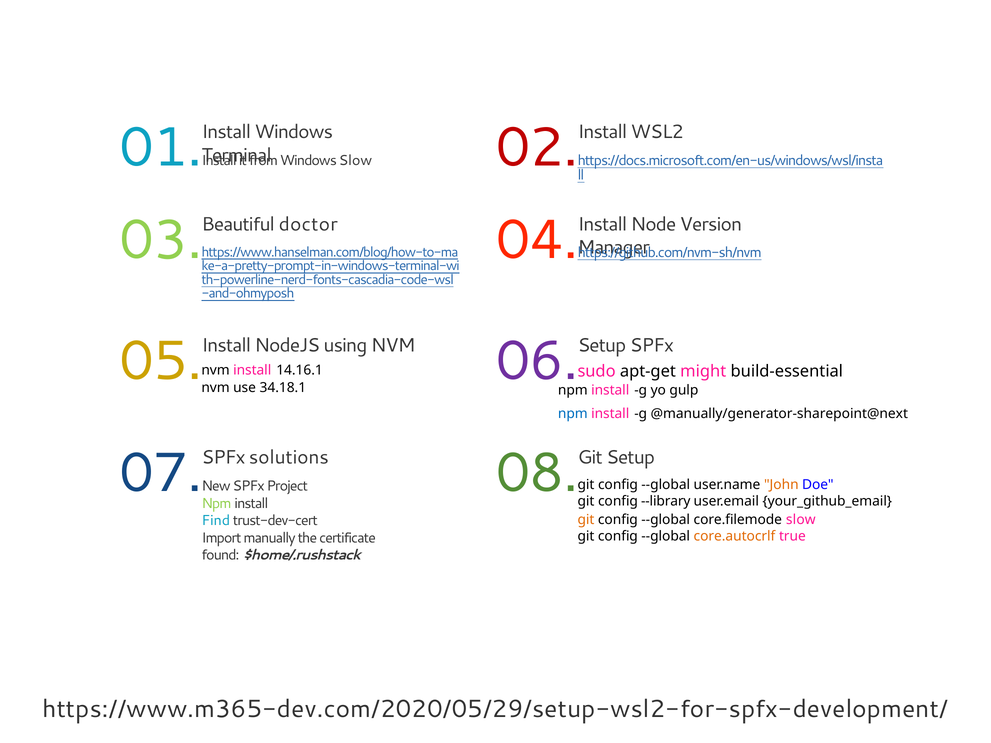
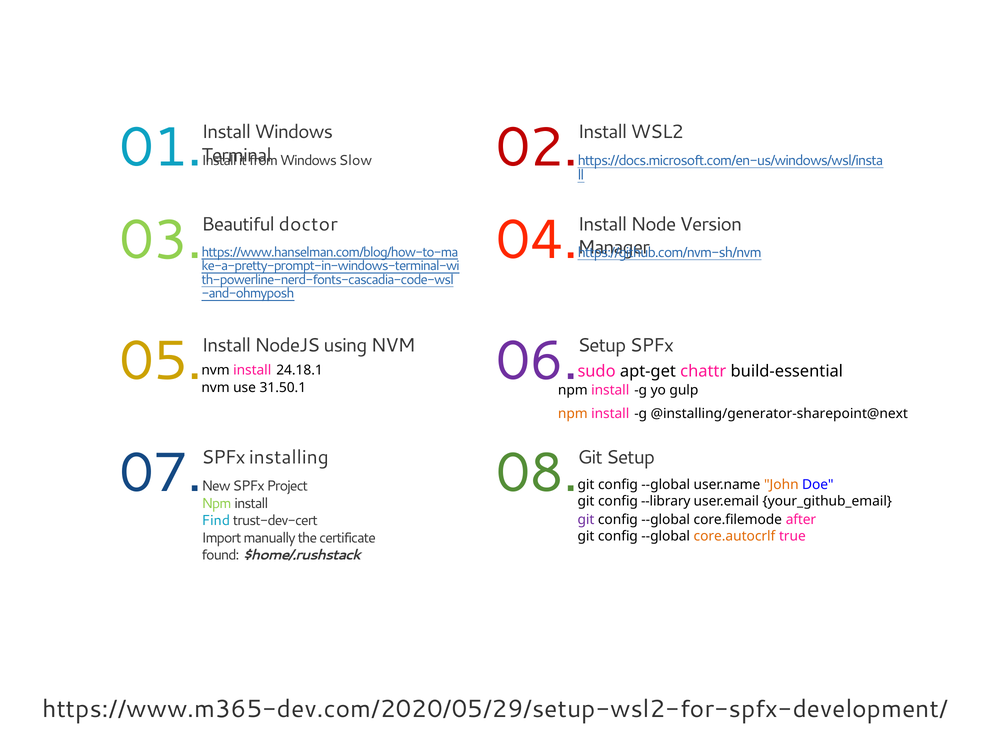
14.16.1: 14.16.1 -> 24.18.1
might: might -> chattr
34.18.1: 34.18.1 -> 31.50.1
npm at (573, 414) colour: blue -> orange
@manually/generator-sharepoint@next: @manually/generator-sharepoint@next -> @installing/generator-sharepoint@next
solutions: solutions -> installing
git at (586, 520) colour: orange -> purple
core.filemode slow: slow -> after
